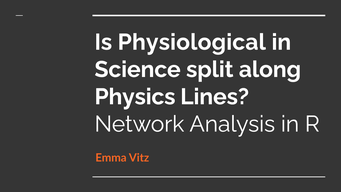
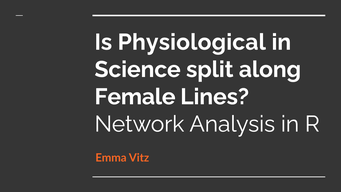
Physics: Physics -> Female
